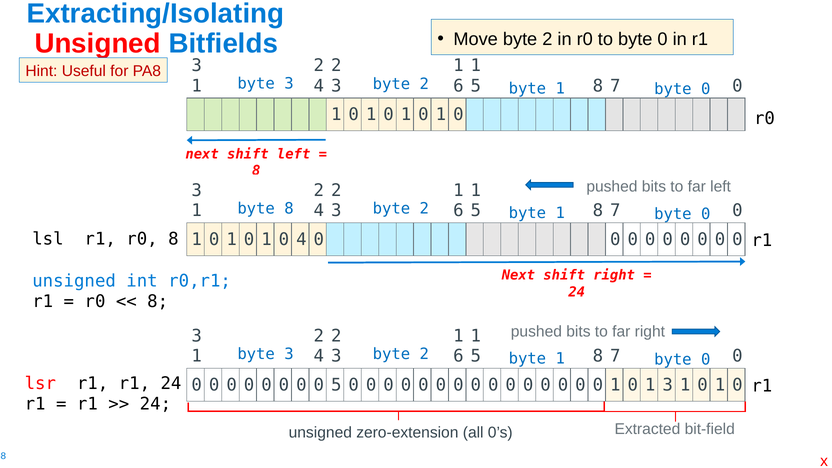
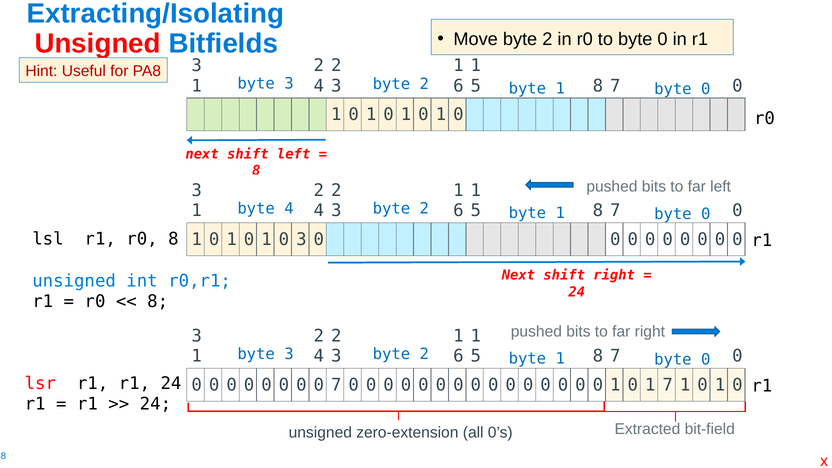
byte 8: 8 -> 4
1 0 4: 4 -> 3
0 5: 5 -> 7
1 3: 3 -> 7
